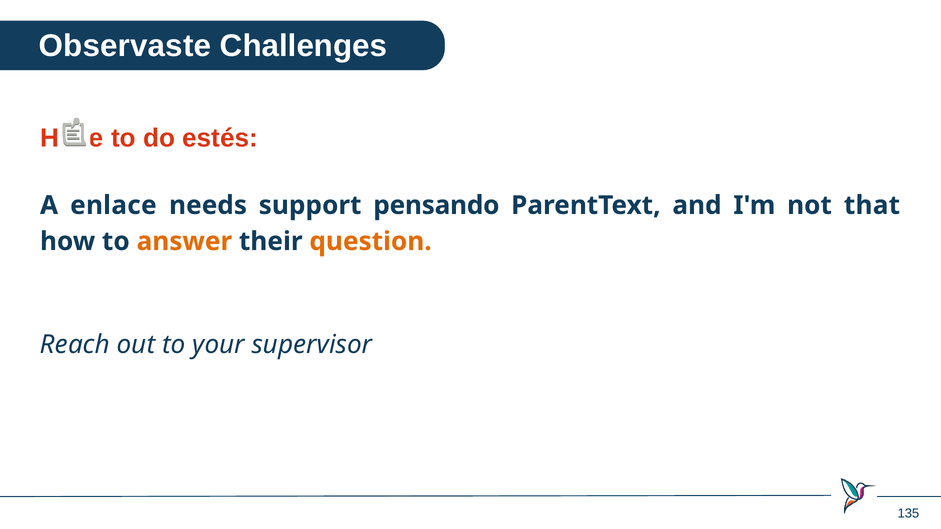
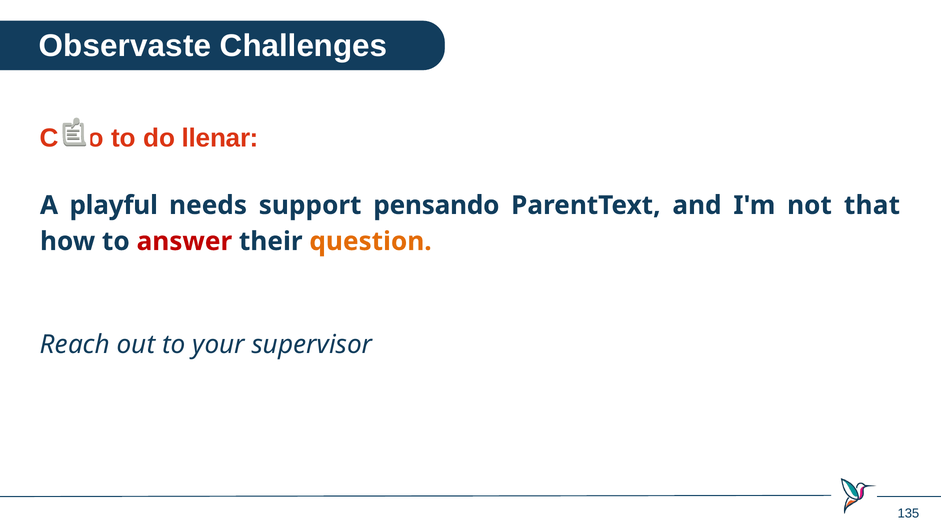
Hace: Hace -> Caso
estés: estés -> llenar
enlace: enlace -> playful
answer colour: orange -> red
